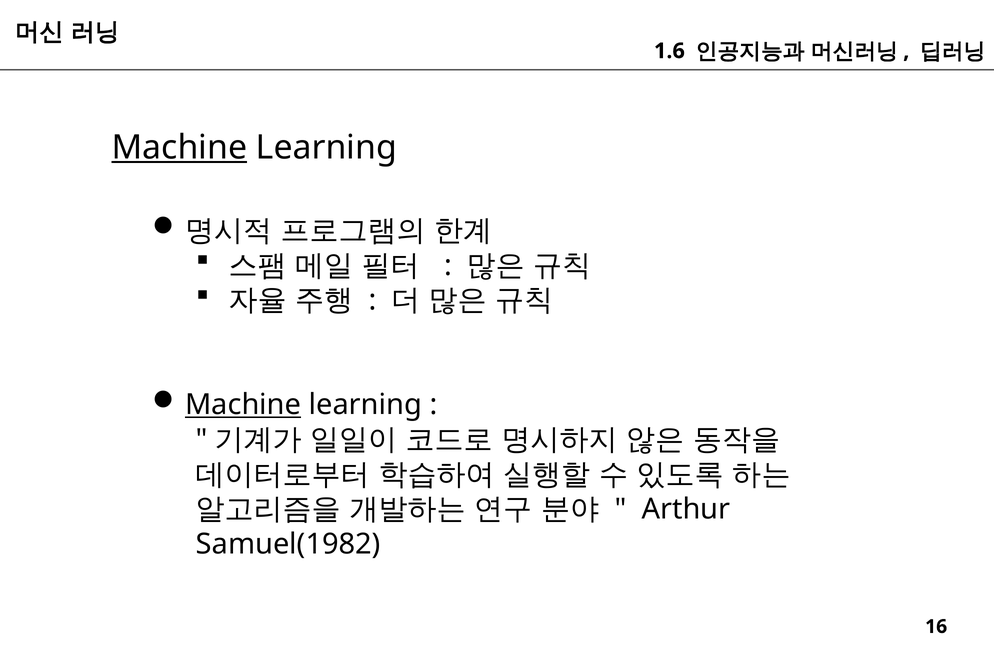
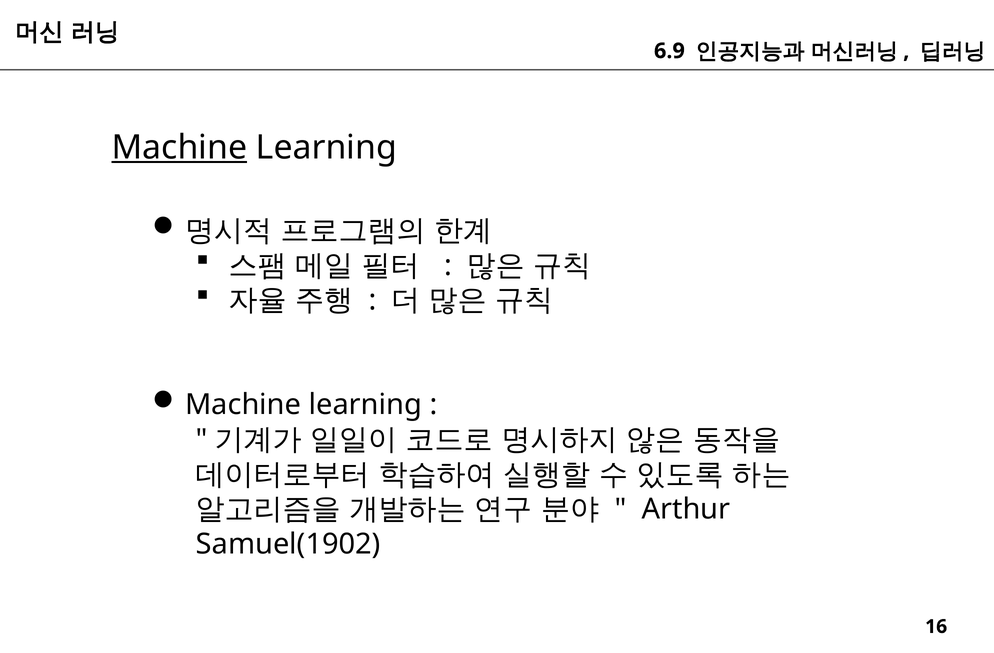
1.6: 1.6 -> 6.9
Machine at (243, 405) underline: present -> none
Samuel(1982: Samuel(1982 -> Samuel(1902
